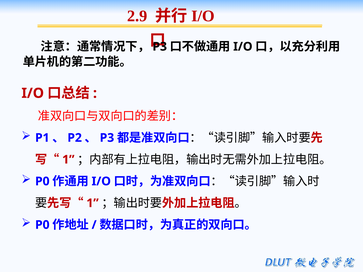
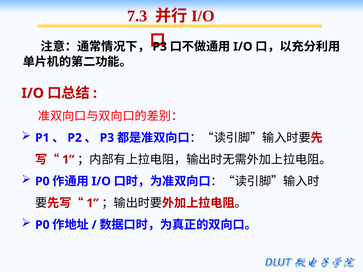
2.9: 2.9 -> 7.3
